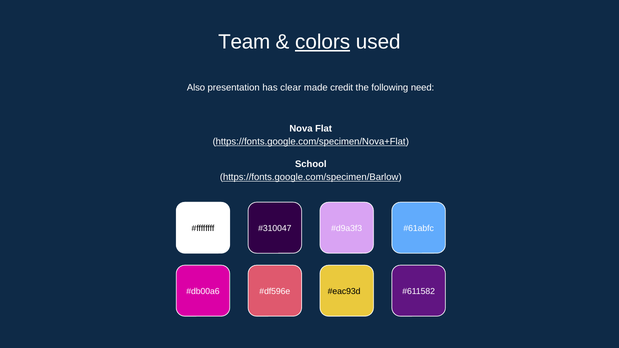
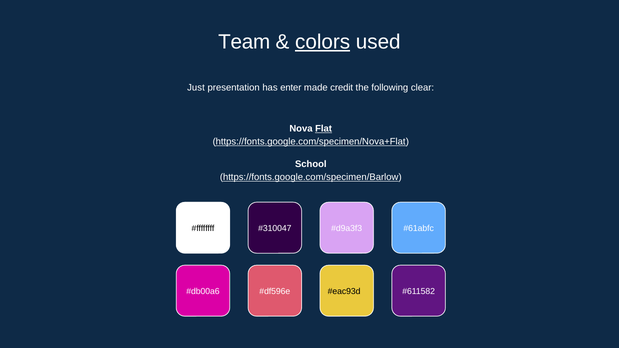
Also: Also -> Just
clear: clear -> enter
need: need -> clear
Flat underline: none -> present
